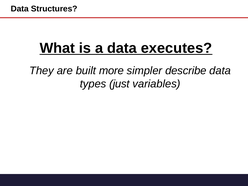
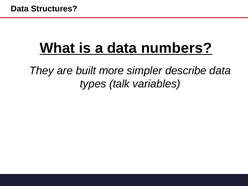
executes: executes -> numbers
just: just -> talk
